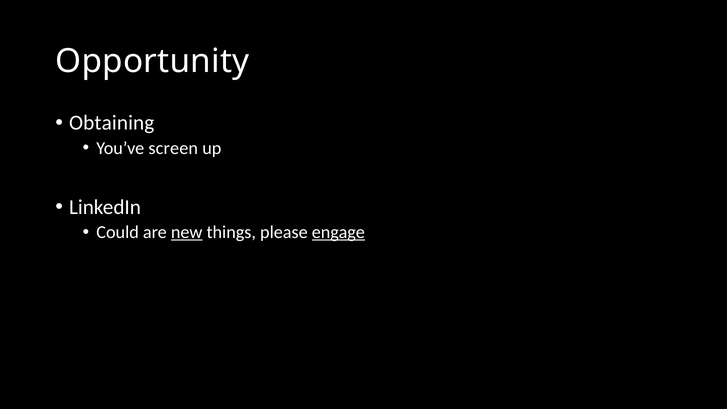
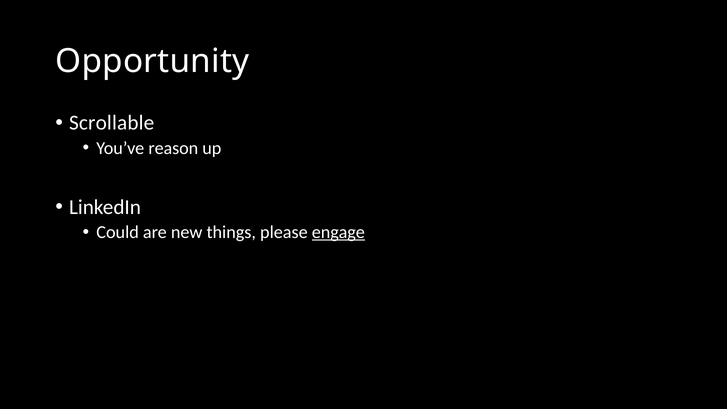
Obtaining: Obtaining -> Scrollable
screen: screen -> reason
new underline: present -> none
